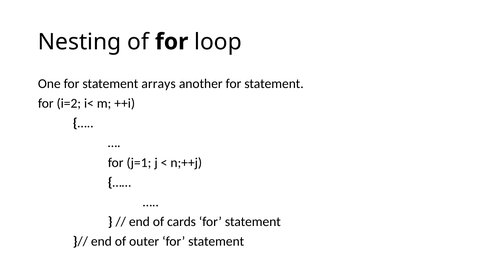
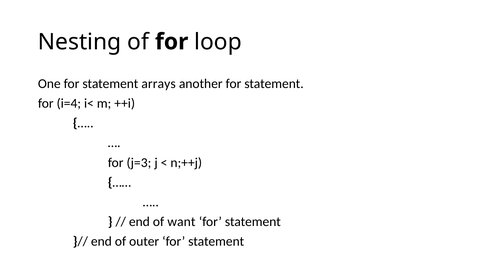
i=2: i=2 -> i=4
j=1: j=1 -> j=3
cards: cards -> want
